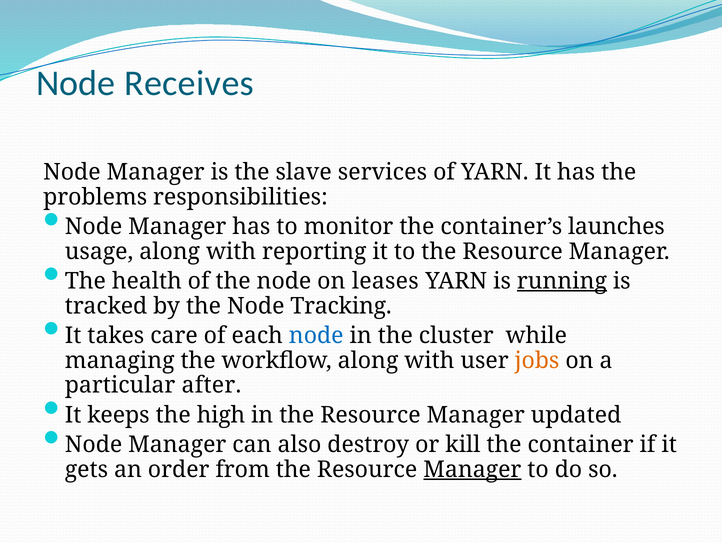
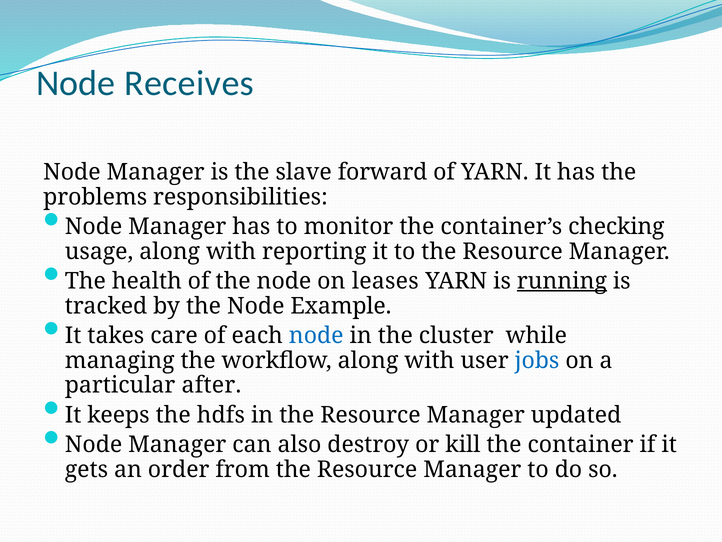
services: services -> forward
launches: launches -> checking
Tracking: Tracking -> Example
jobs colour: orange -> blue
high: high -> hdfs
Manager at (472, 469) underline: present -> none
